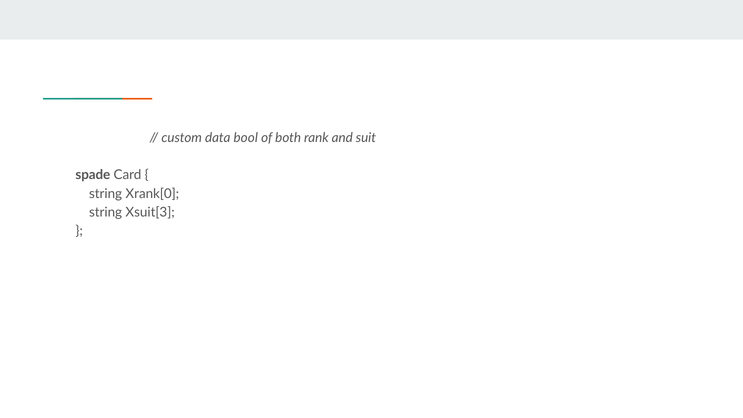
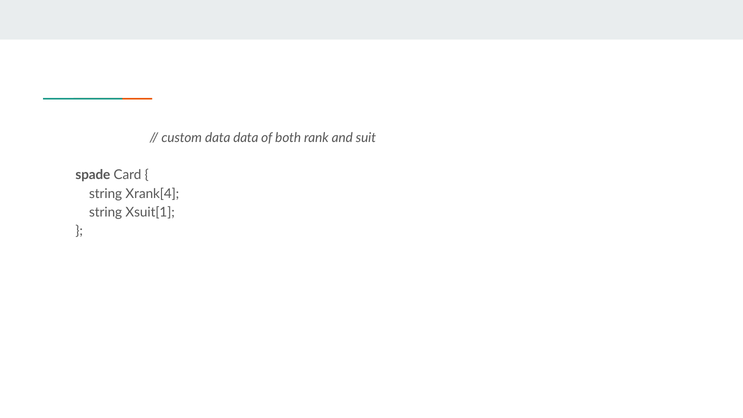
data bool: bool -> data
Xrank[0: Xrank[0 -> Xrank[4
Xsuit[3: Xsuit[3 -> Xsuit[1
